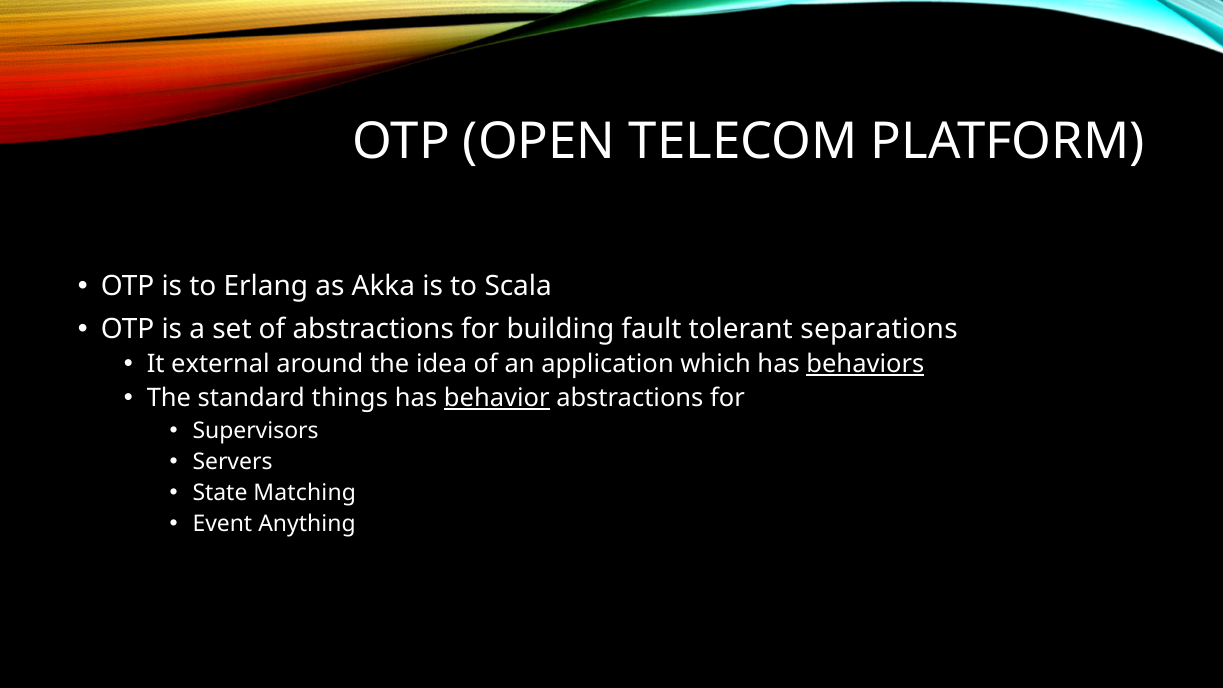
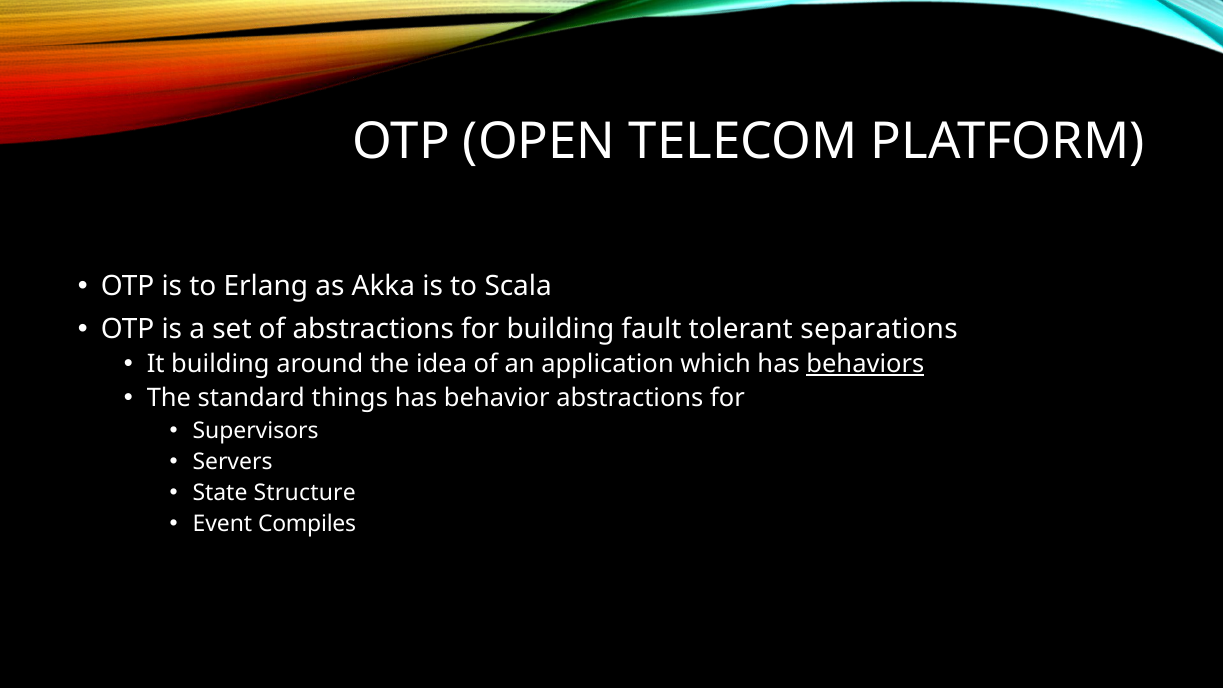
It external: external -> building
behavior underline: present -> none
Matching: Matching -> Structure
Anything: Anything -> Compiles
